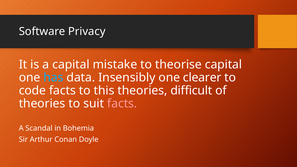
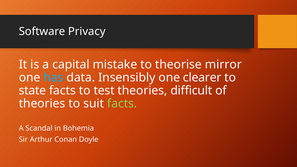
theorise capital: capital -> mirror
code: code -> state
this: this -> test
facts at (122, 104) colour: pink -> light green
